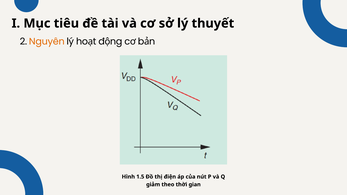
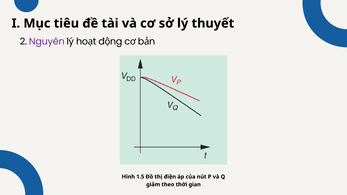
Nguyên colour: orange -> purple
